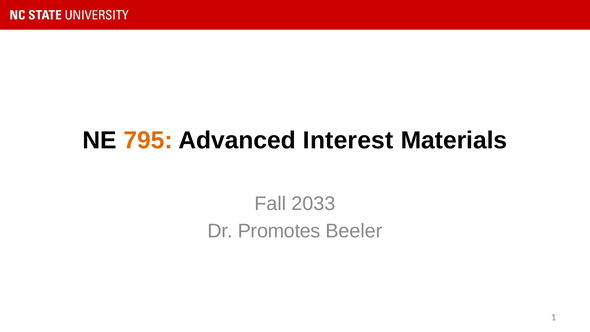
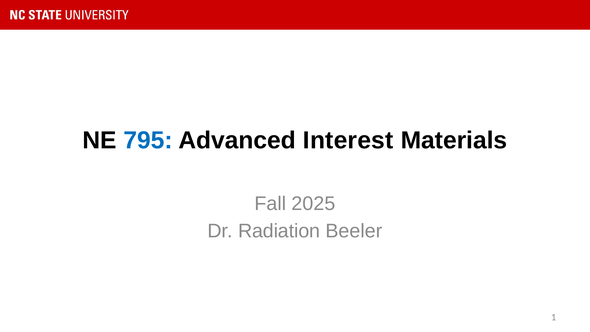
795 colour: orange -> blue
2033: 2033 -> 2025
Promotes: Promotes -> Radiation
